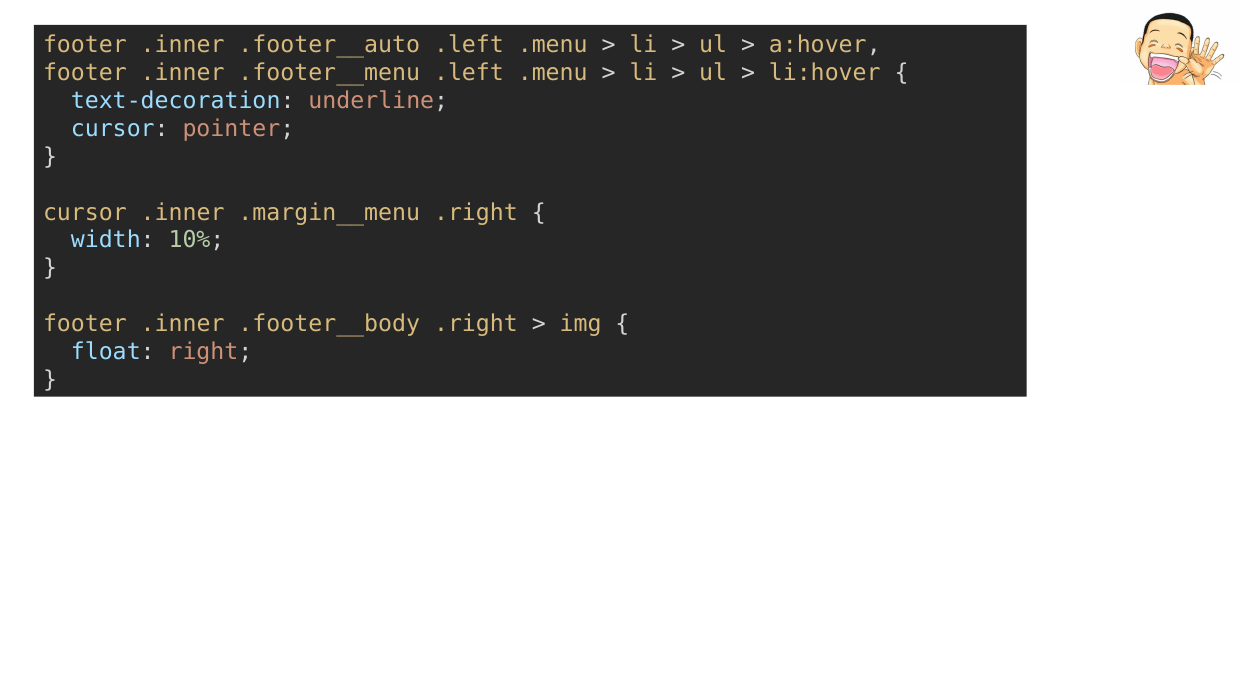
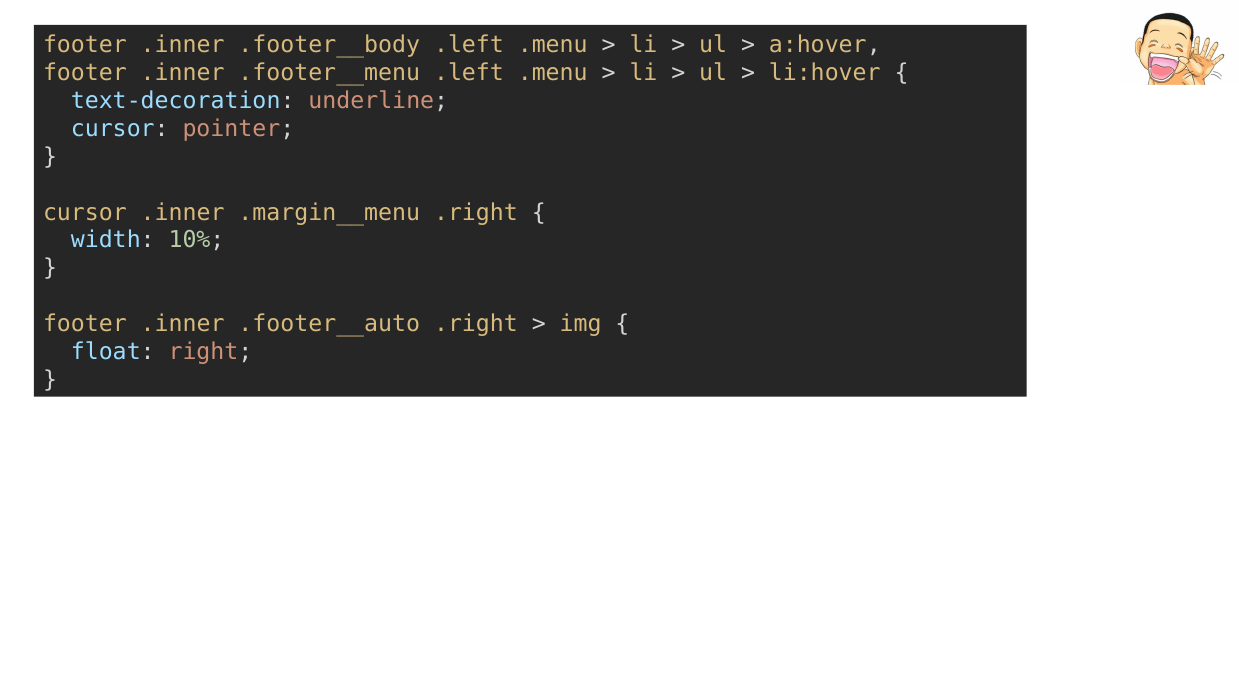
.footer__auto: .footer__auto -> .footer__body
.footer__body: .footer__body -> .footer__auto
